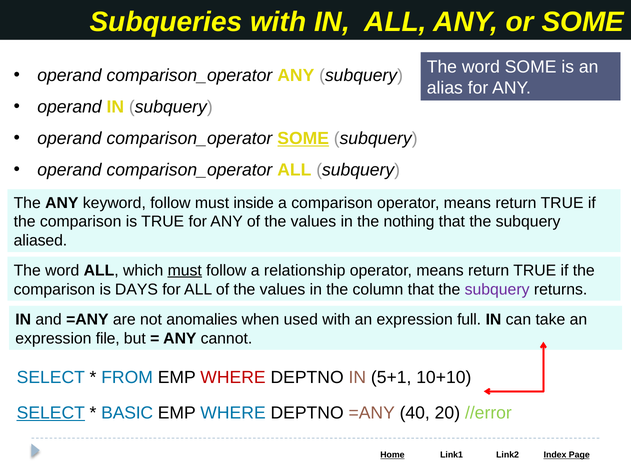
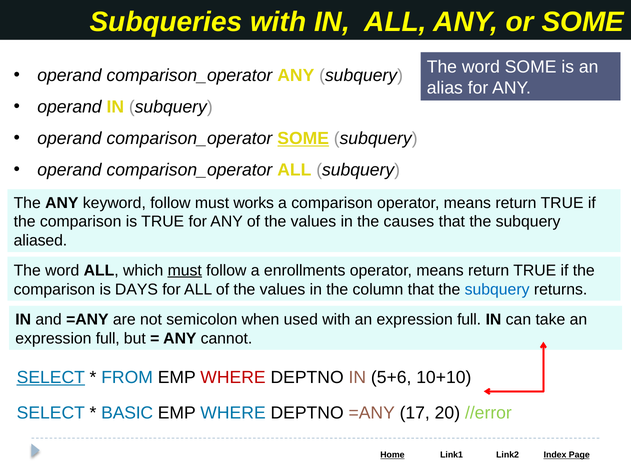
inside: inside -> works
nothing: nothing -> causes
relationship: relationship -> enrollments
subquery at (497, 289) colour: purple -> blue
anomalies: anomalies -> semicolon
file at (108, 339): file -> full
SELECT at (51, 378) underline: none -> present
5+1: 5+1 -> 5+6
SELECT at (51, 413) underline: present -> none
40: 40 -> 17
